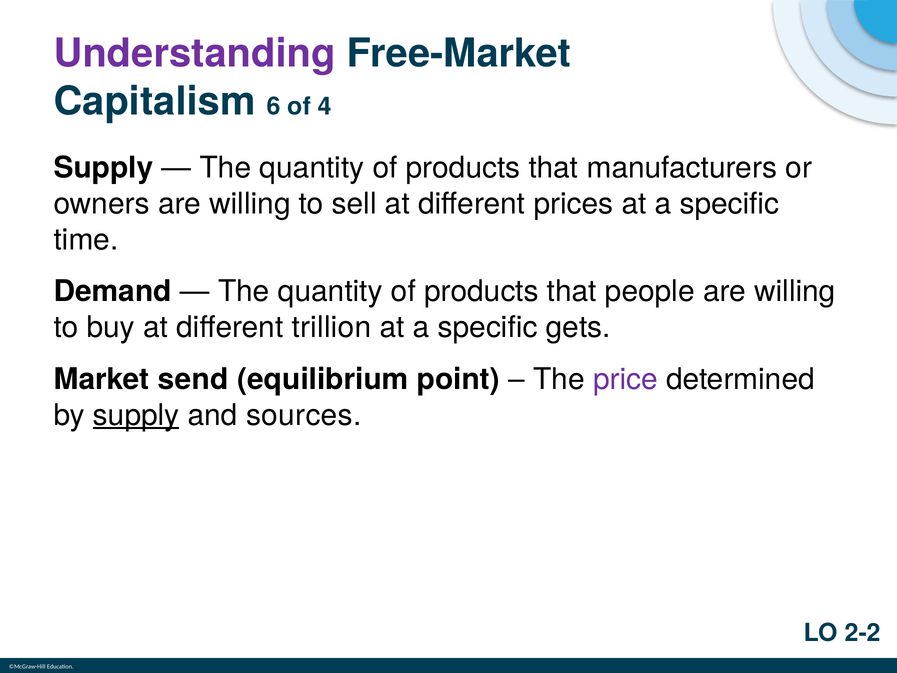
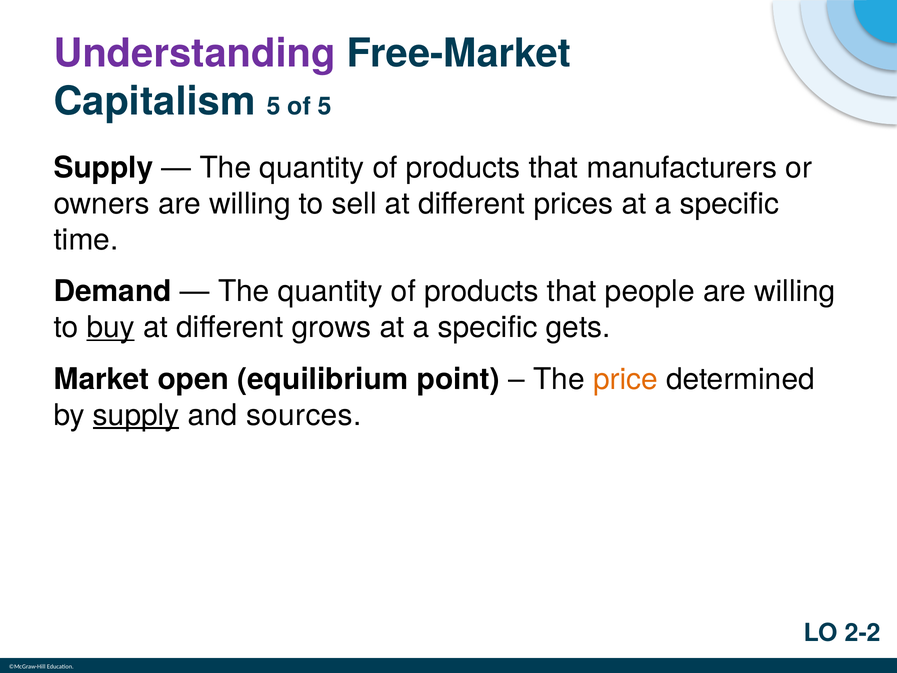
Capitalism 6: 6 -> 5
of 4: 4 -> 5
buy underline: none -> present
trillion: trillion -> grows
send: send -> open
price colour: purple -> orange
